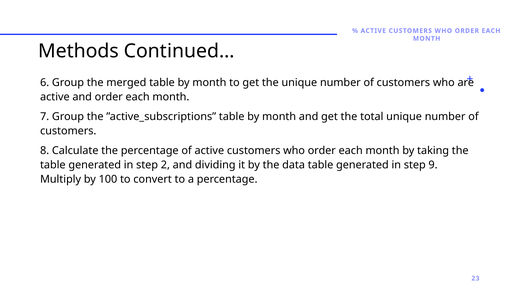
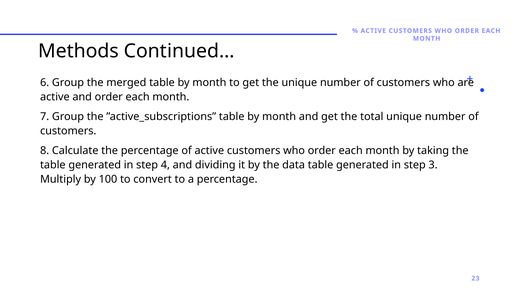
2: 2 -> 4
9: 9 -> 3
